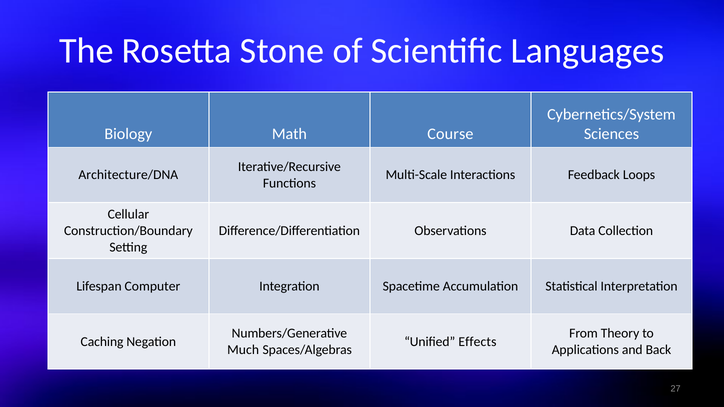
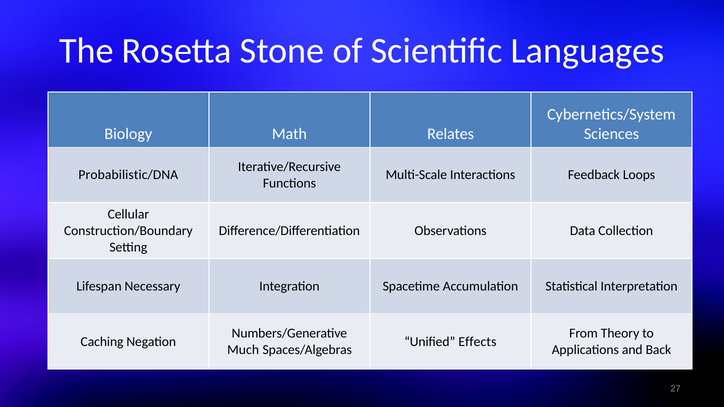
Course: Course -> Relates
Architecture/DNA: Architecture/DNA -> Probabilistic/DNA
Computer: Computer -> Necessary
